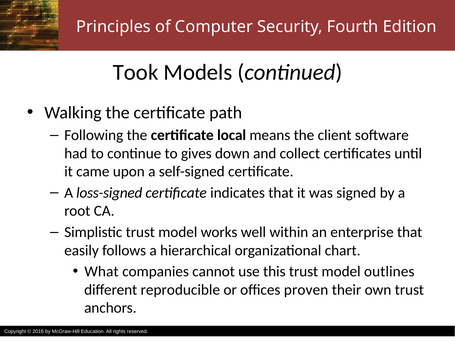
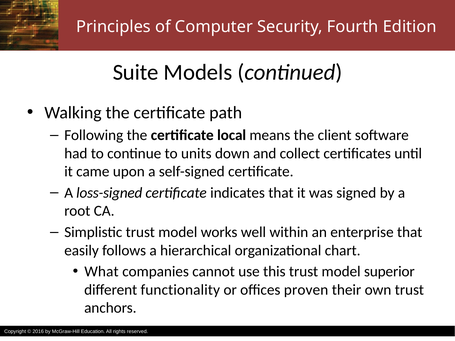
Took: Took -> Suite
gives: gives -> units
outlines: outlines -> superior
reproducible: reproducible -> functionality
